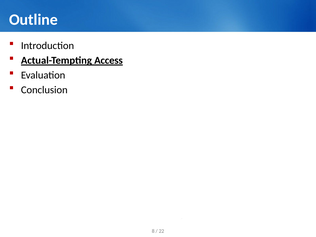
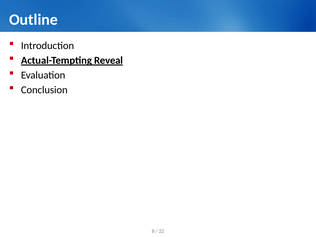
Access: Access -> Reveal
